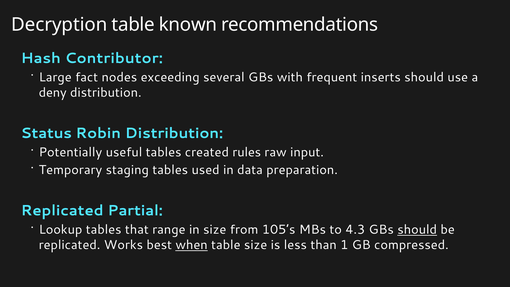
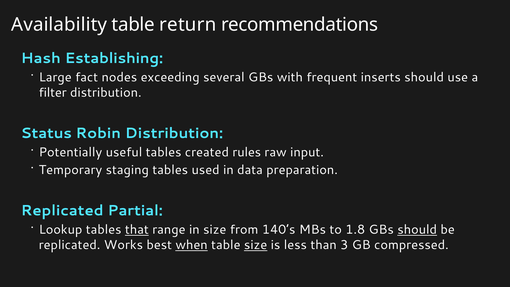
Decryption: Decryption -> Availability
known: known -> return
Contributor: Contributor -> Establishing
deny: deny -> filter
that underline: none -> present
105’s: 105’s -> 140’s
4.3: 4.3 -> 1.8
size at (256, 245) underline: none -> present
1: 1 -> 3
